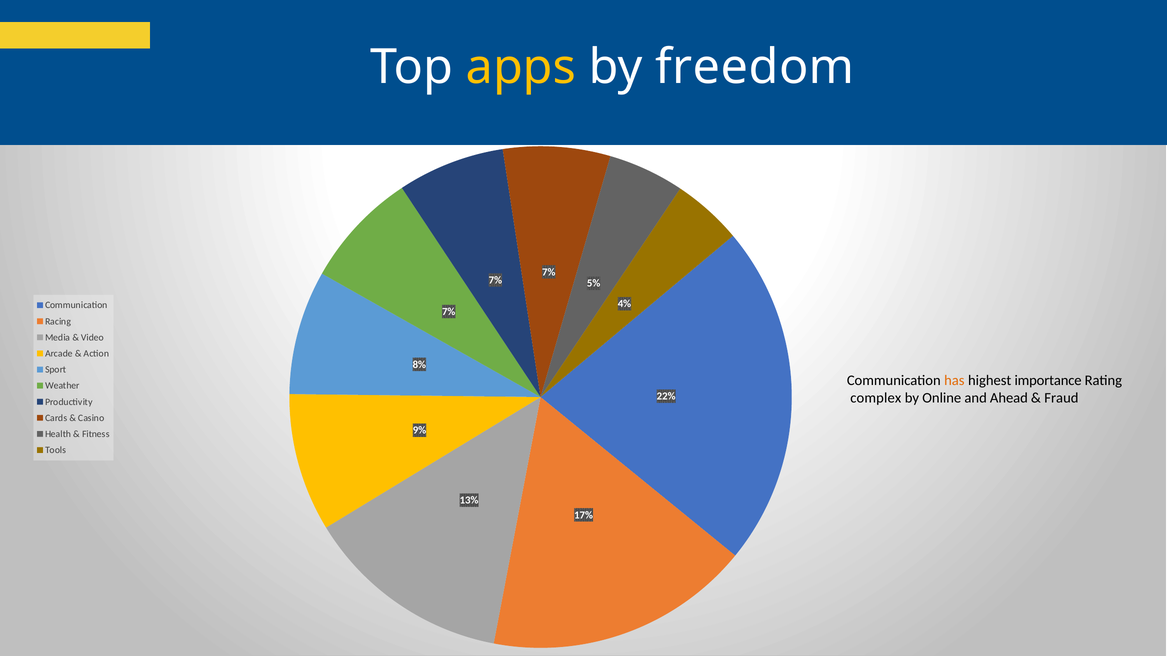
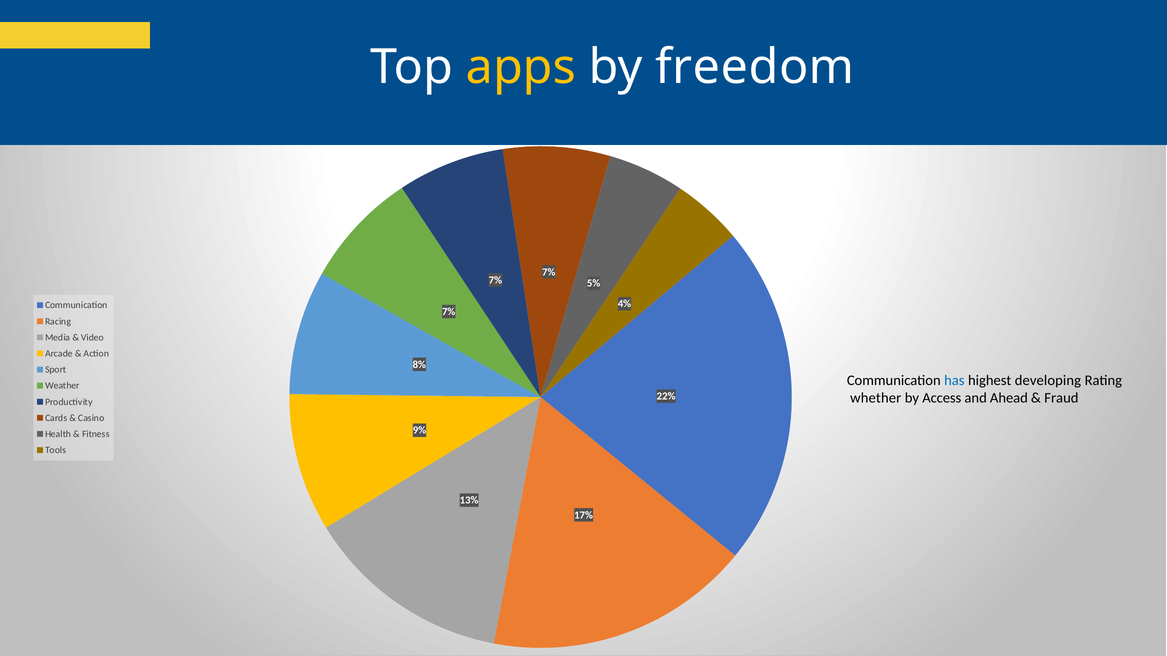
has colour: orange -> blue
importance: importance -> developing
complex: complex -> whether
Online: Online -> Access
